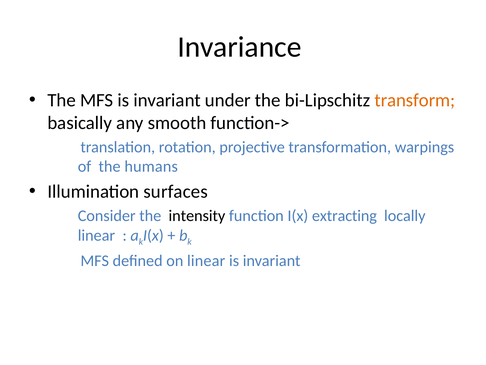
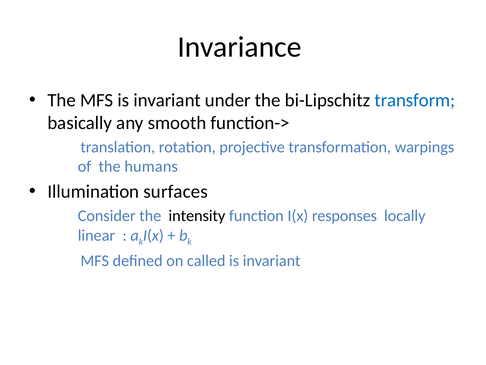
transform colour: orange -> blue
extracting: extracting -> responses
on linear: linear -> called
